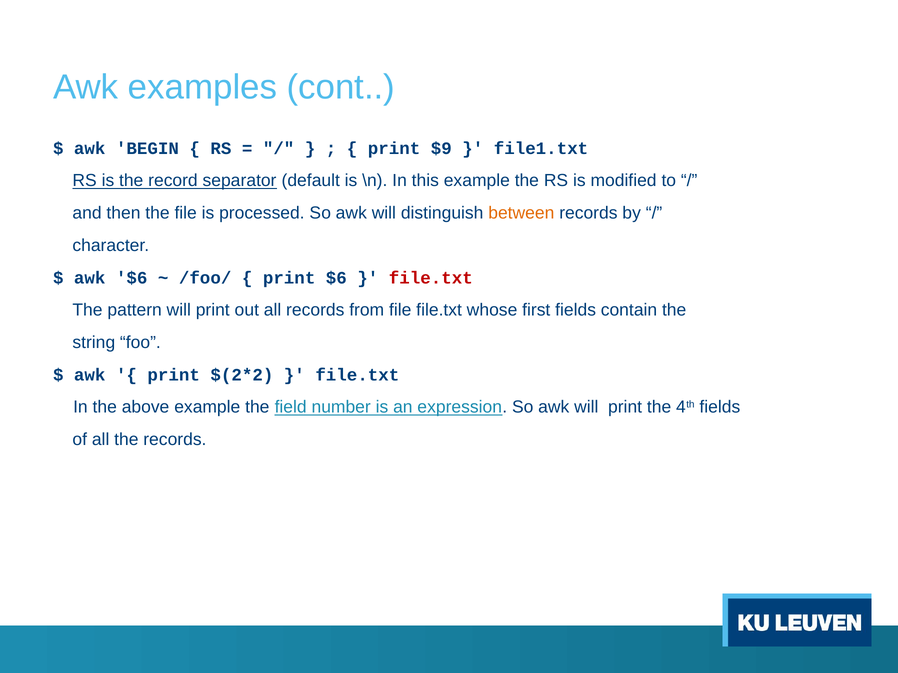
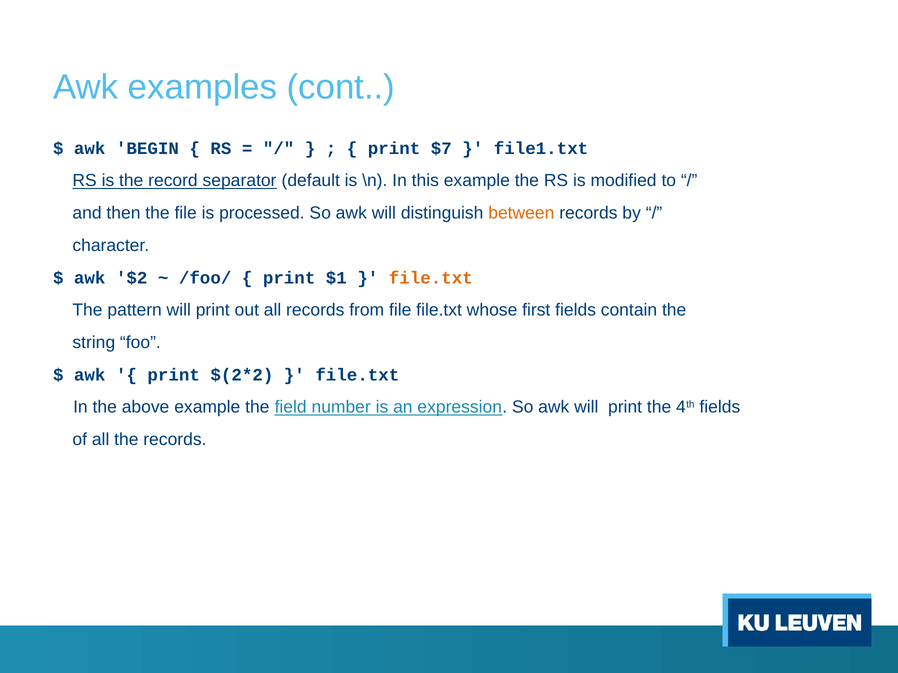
$9: $9 -> $7
awk $6: $6 -> $2
print $6: $6 -> $1
file.txt at (431, 278) colour: red -> orange
